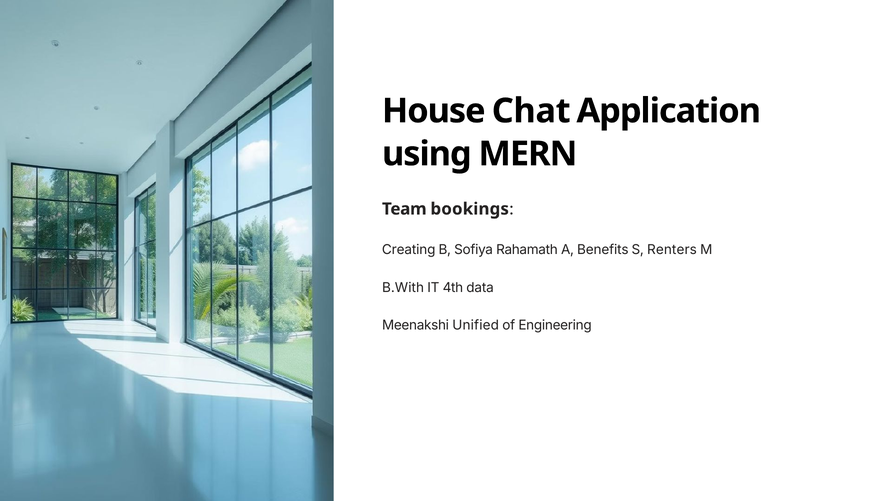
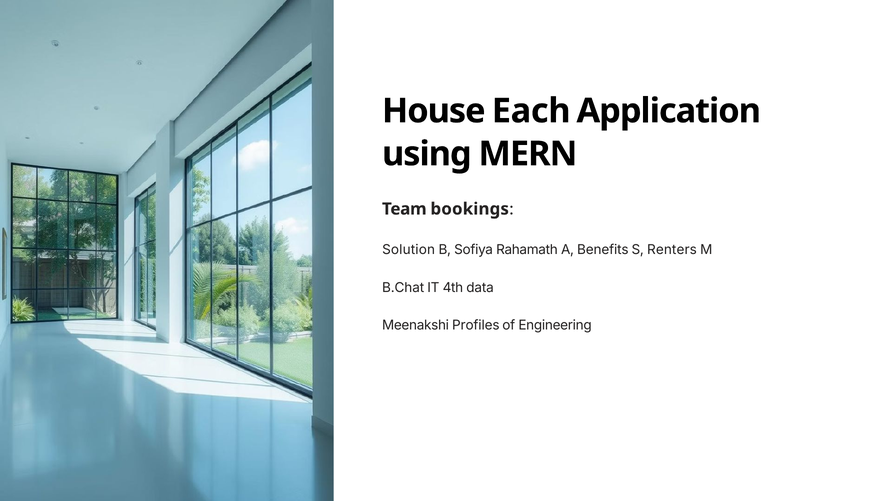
Chat: Chat -> Each
Creating: Creating -> Solution
B.With: B.With -> B.Chat
Unified: Unified -> Profiles
